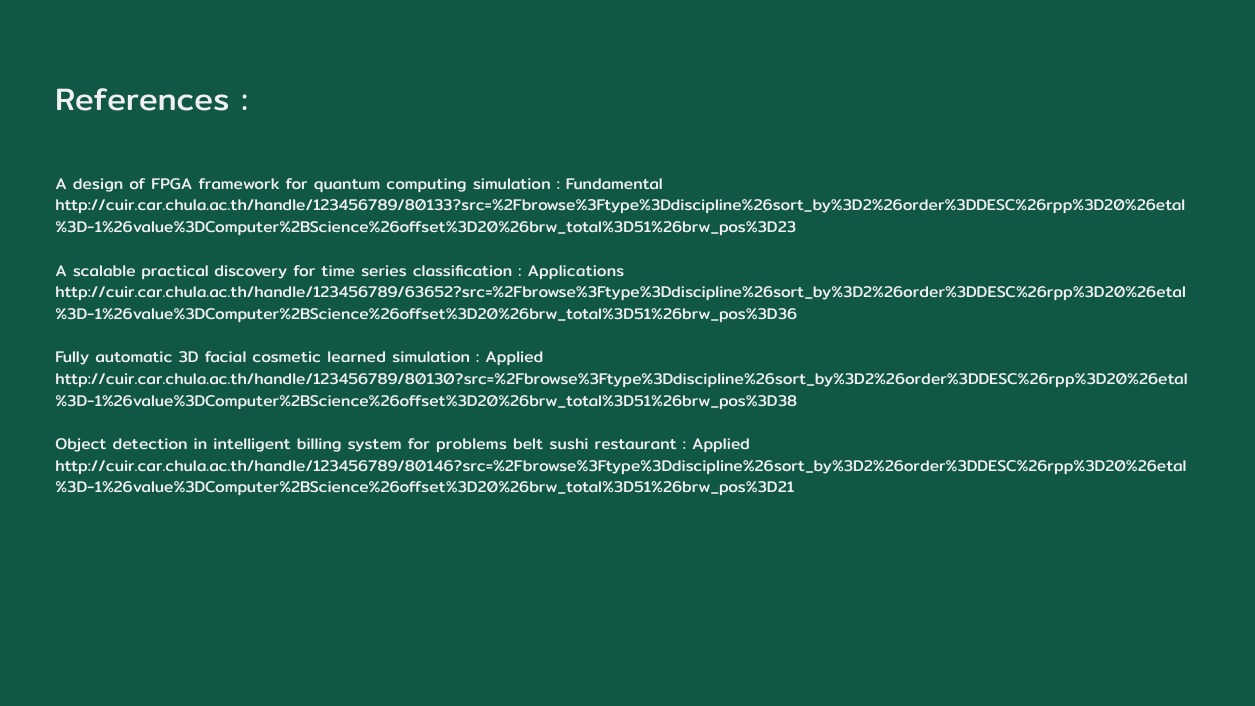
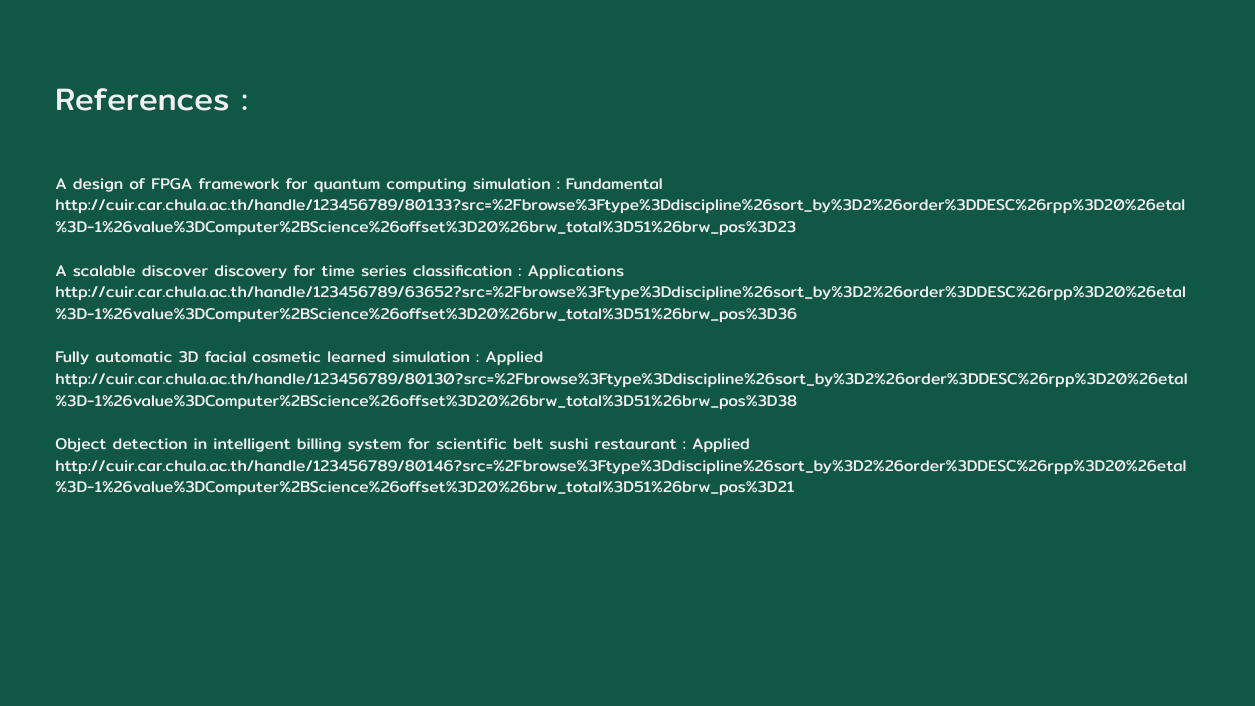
practical: practical -> discover
problems: problems -> scientific
